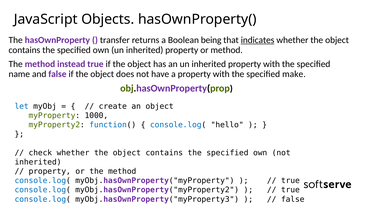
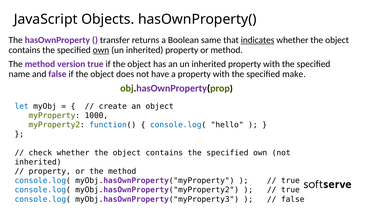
being: being -> same
own at (101, 50) underline: none -> present
instead: instead -> version
